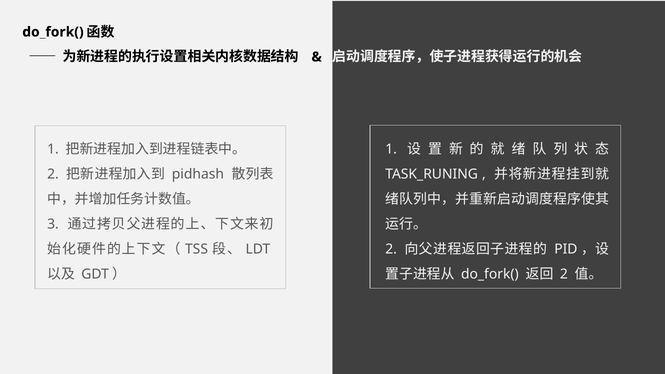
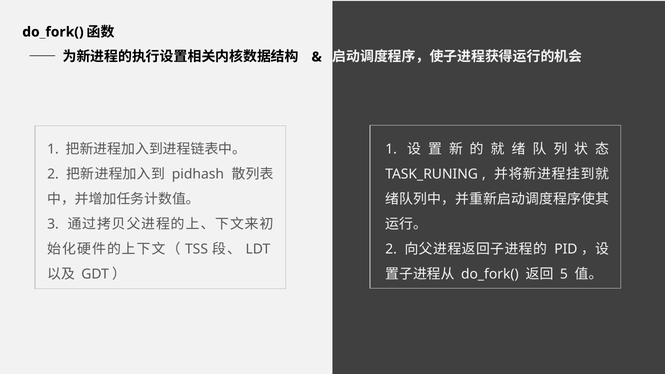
2 at (564, 274): 2 -> 5
